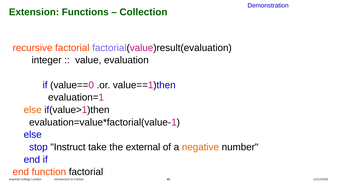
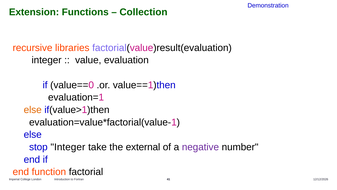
recursive factorial: factorial -> libraries
stop Instruct: Instruct -> Integer
negative colour: orange -> purple
